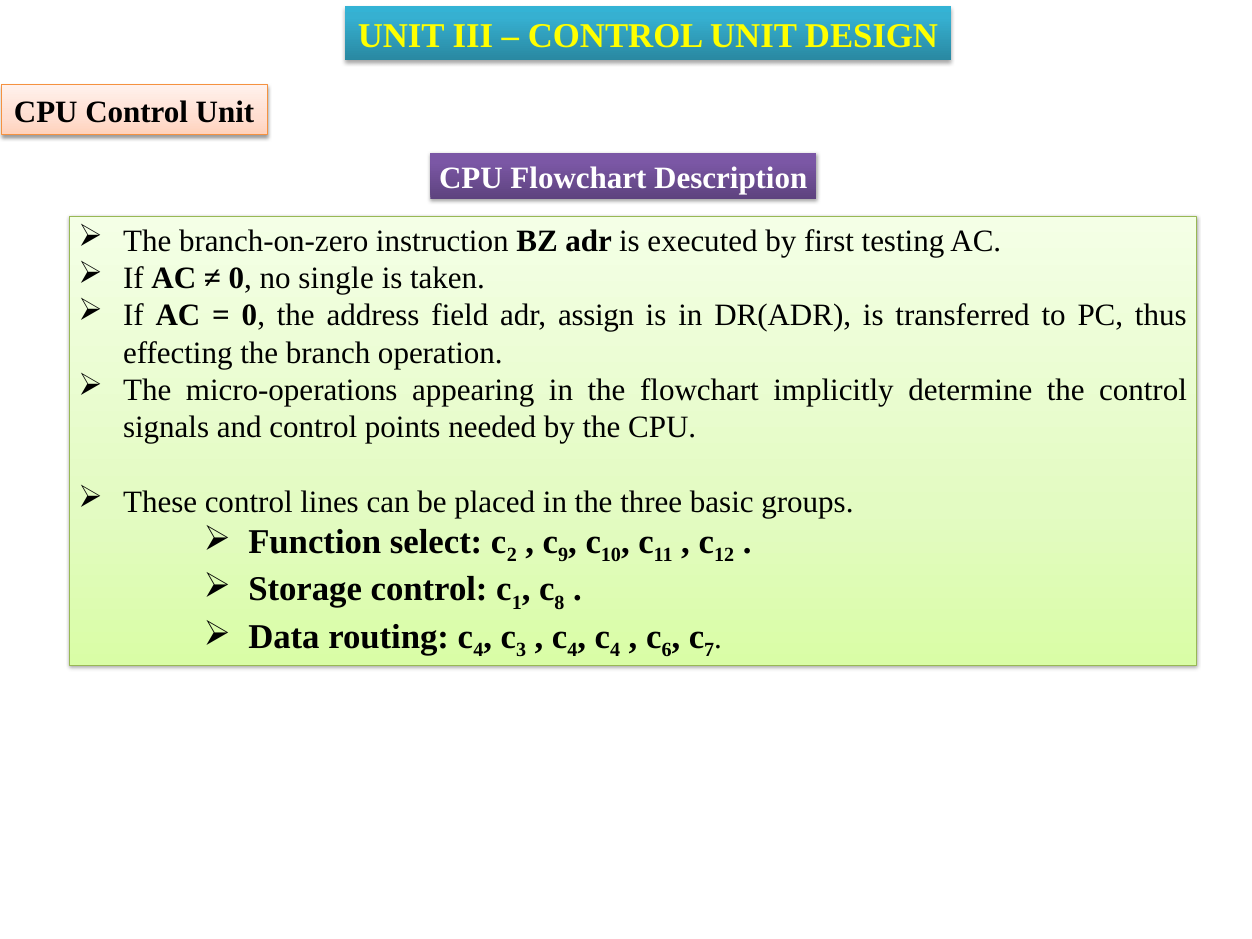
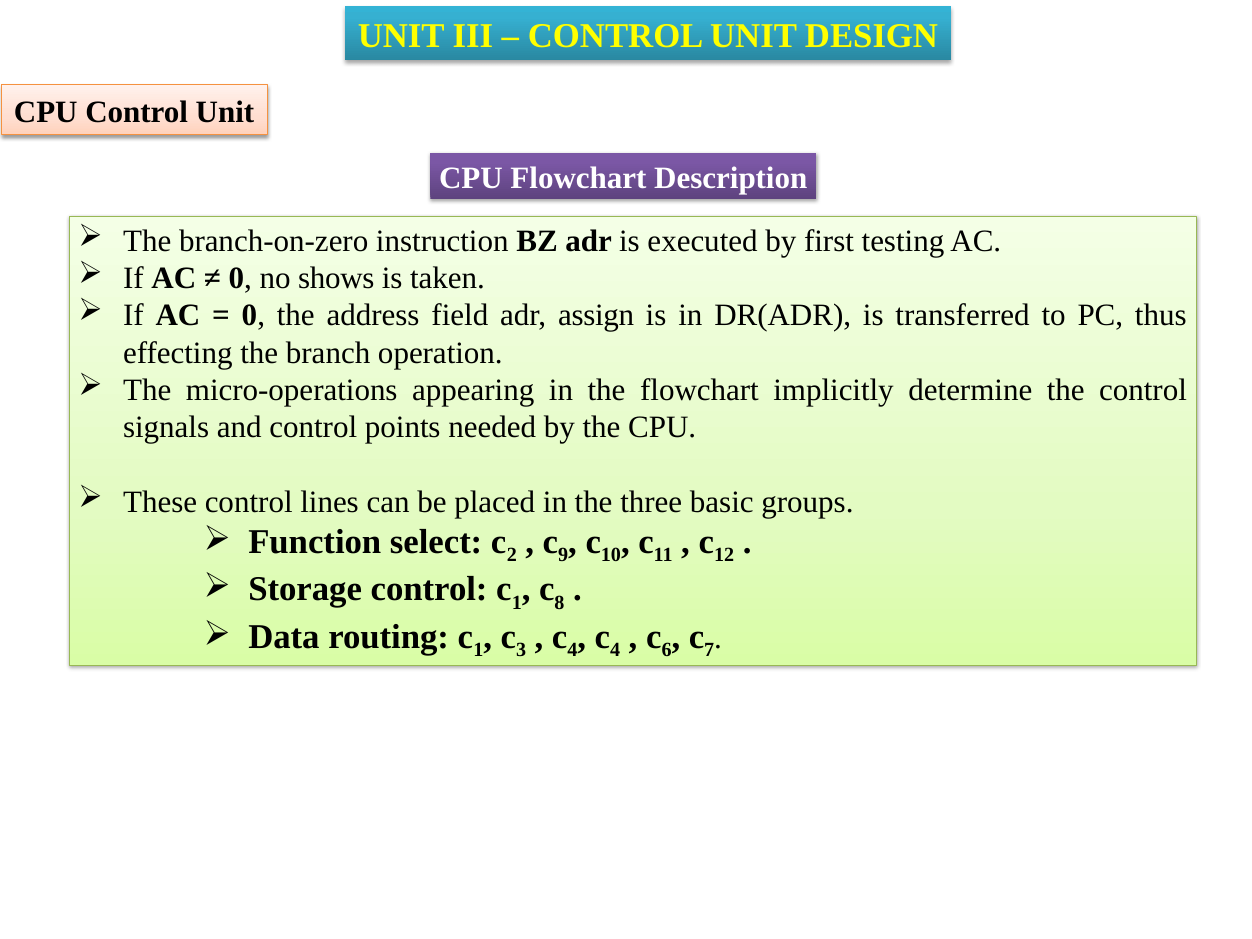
single: single -> shows
4 at (478, 650): 4 -> 1
